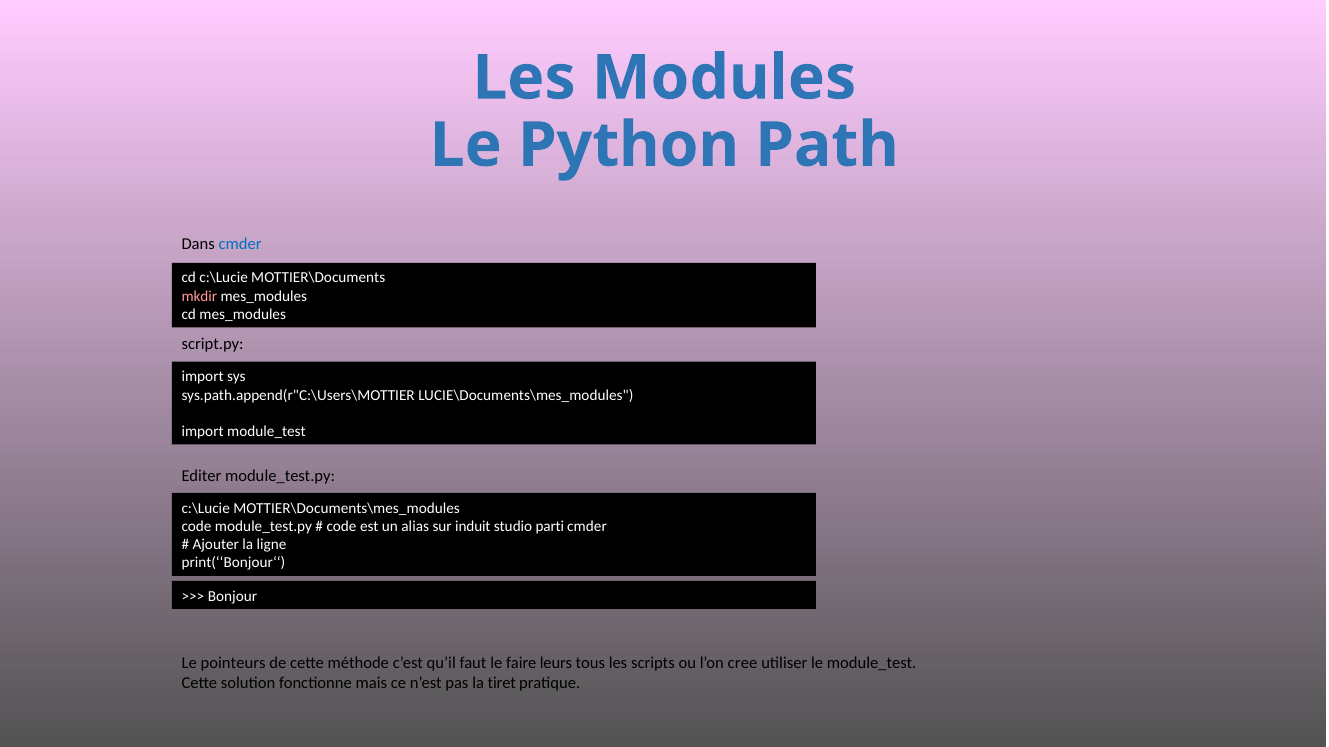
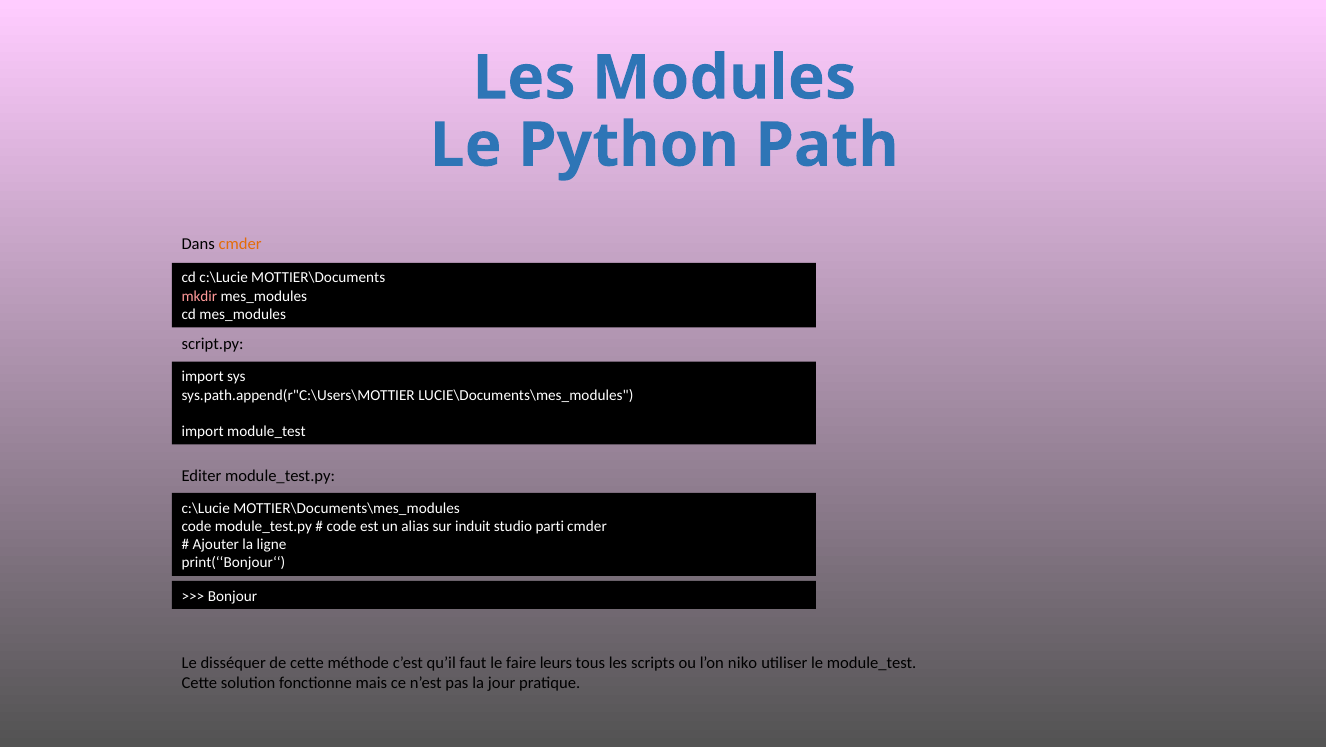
cmder at (240, 245) colour: blue -> orange
pointeurs: pointeurs -> disséquer
cree: cree -> niko
tiret: tiret -> jour
